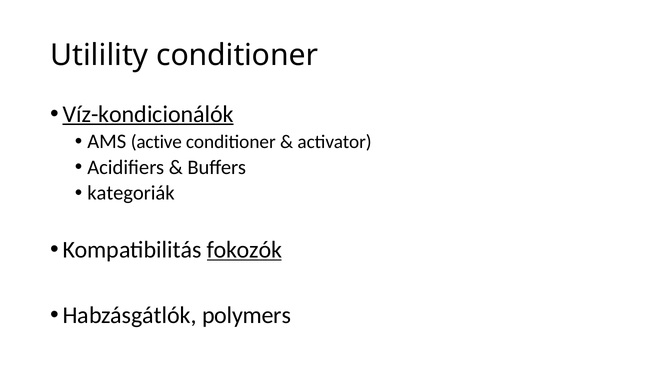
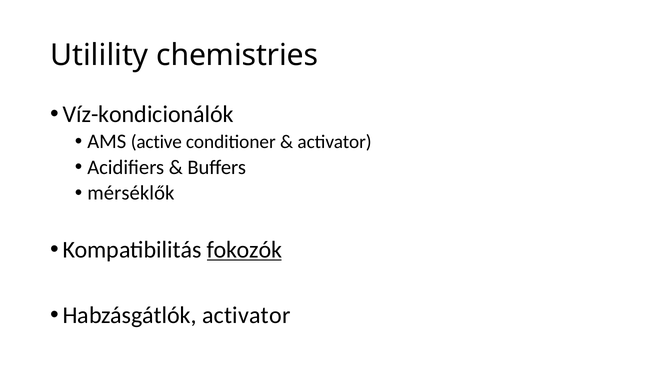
Utilility conditioner: conditioner -> chemistries
Víz-kondicionálók underline: present -> none
kategoriák: kategoriák -> mérséklők
Habzásgátlók polymers: polymers -> activator
